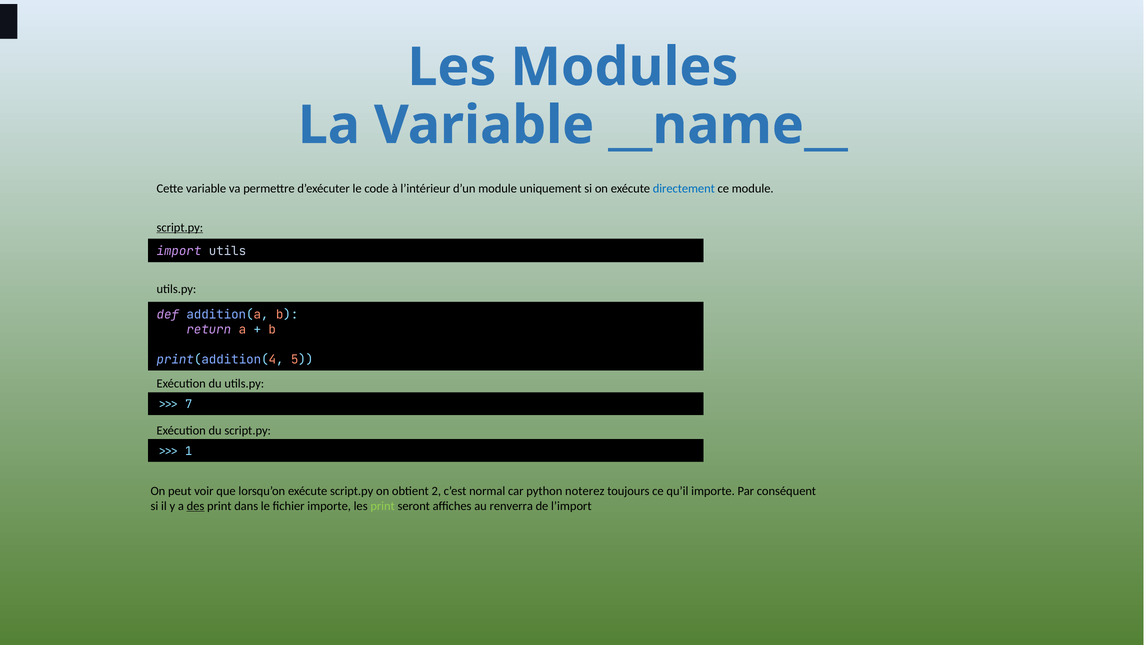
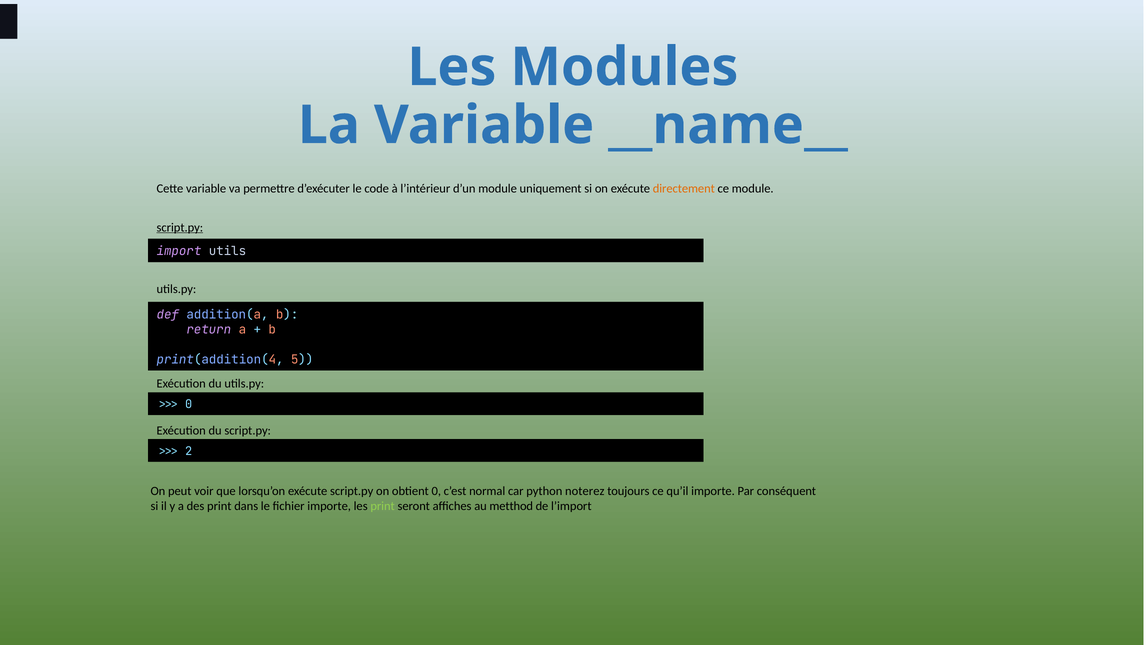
directement colour: blue -> orange
7 at (189, 404): 7 -> 0
1: 1 -> 2
obtient 2: 2 -> 0
des underline: present -> none
renverra: renverra -> metthod
